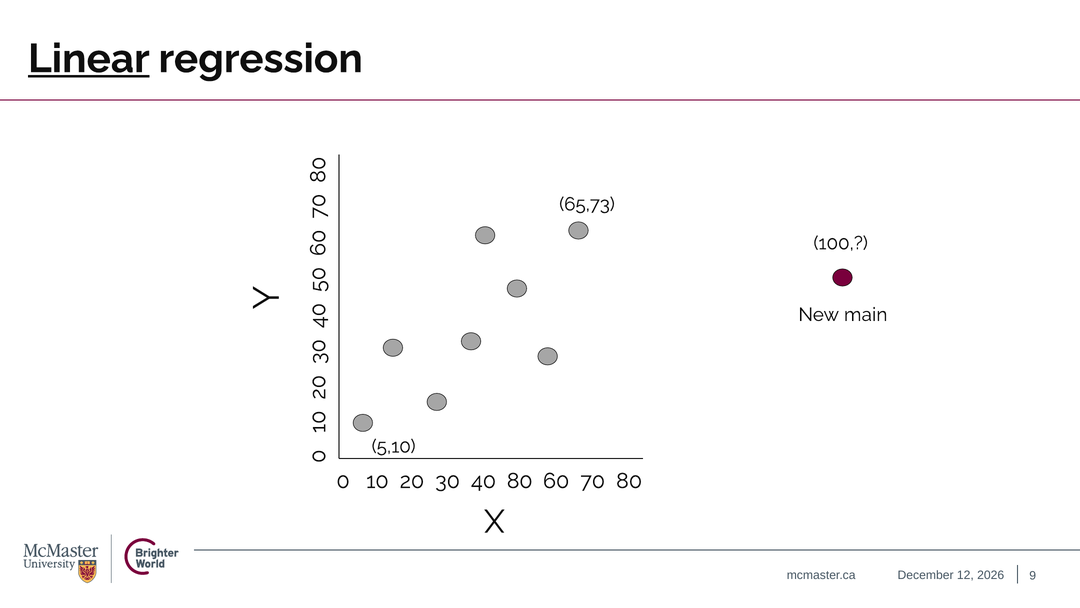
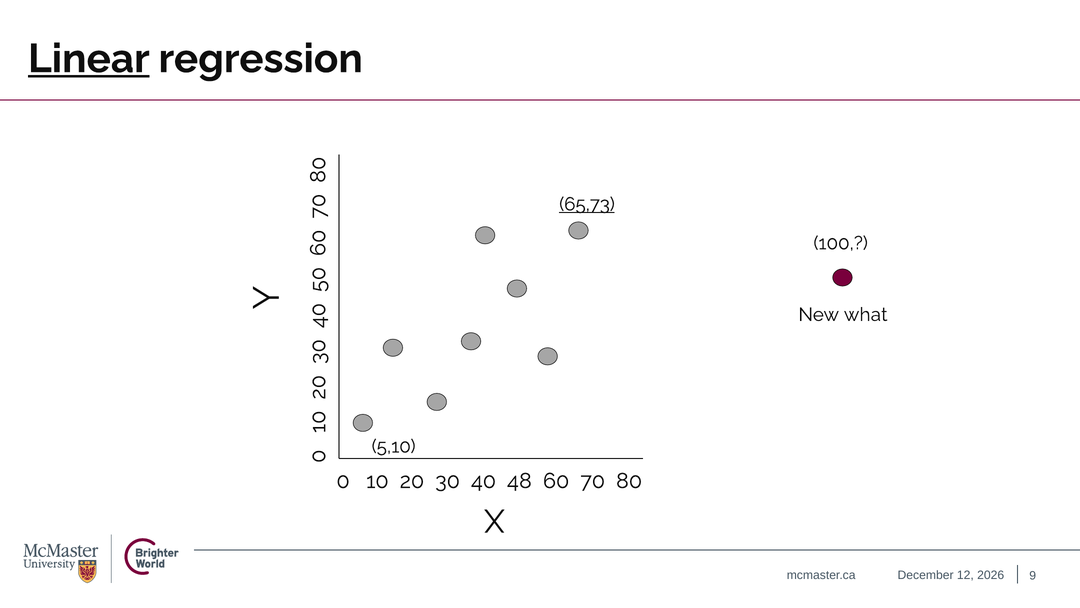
65,73 underline: none -> present
main: main -> what
40 80: 80 -> 48
